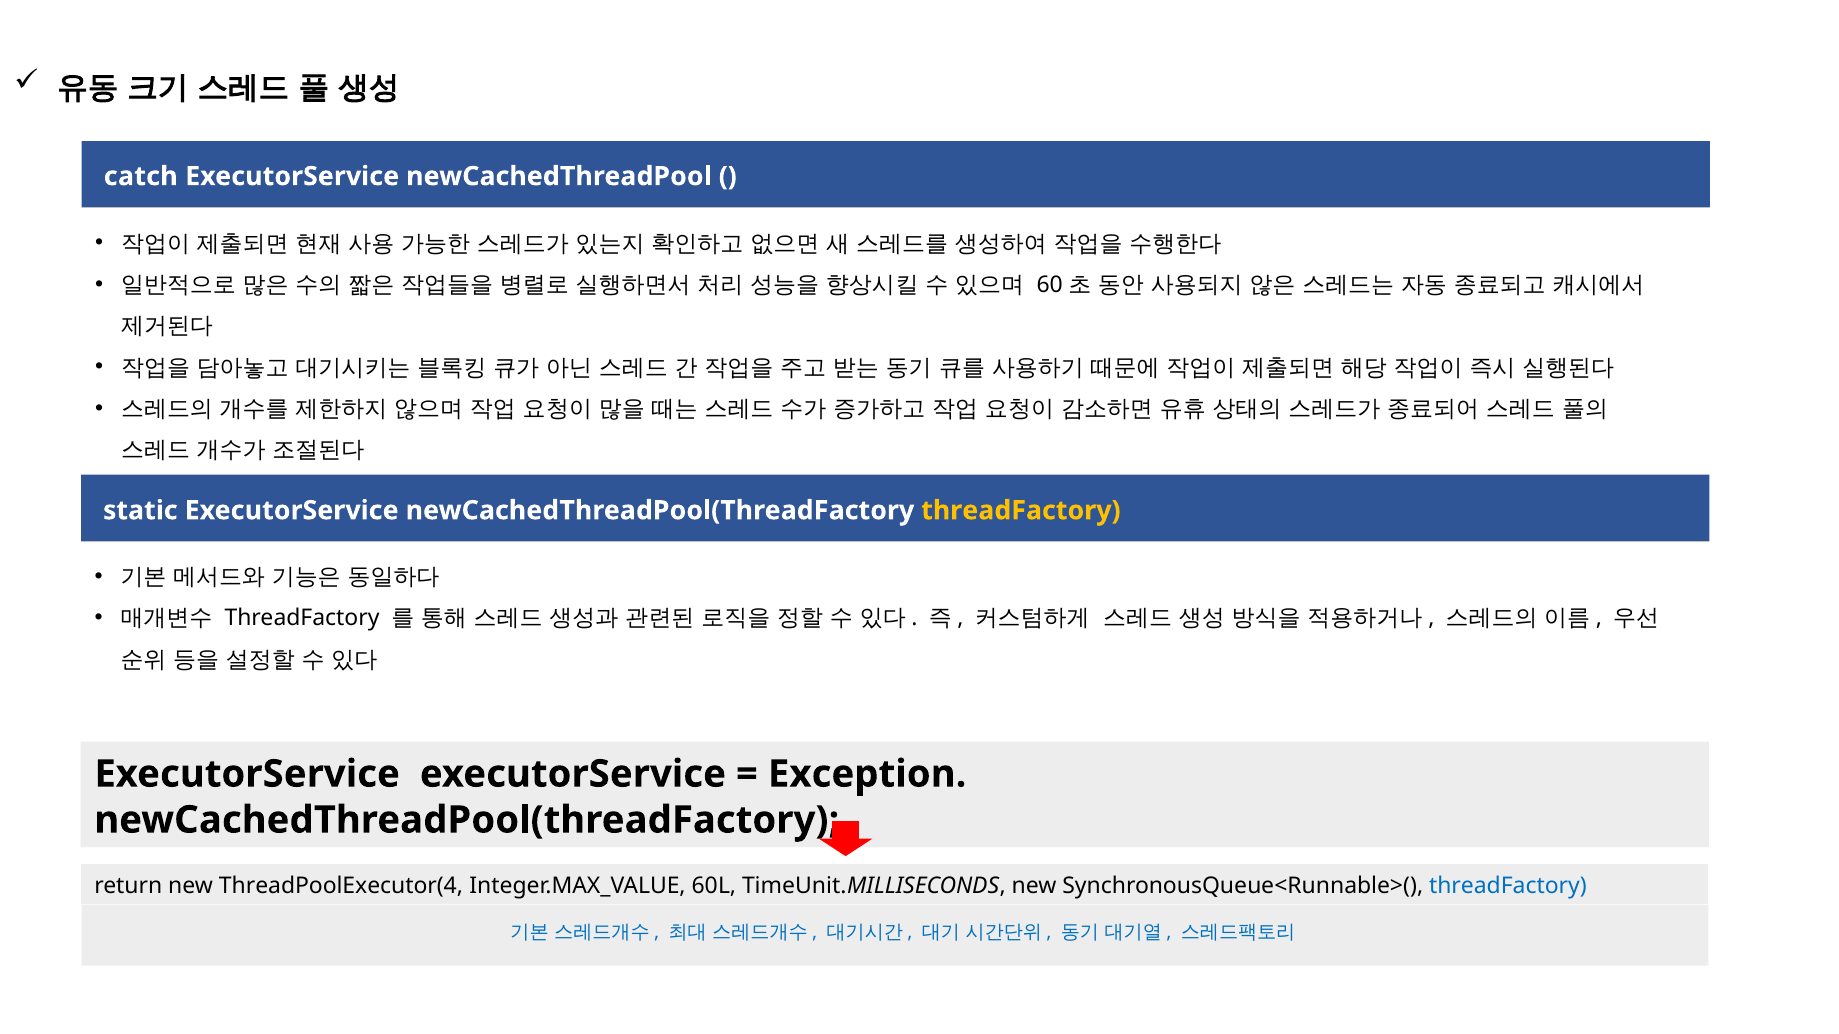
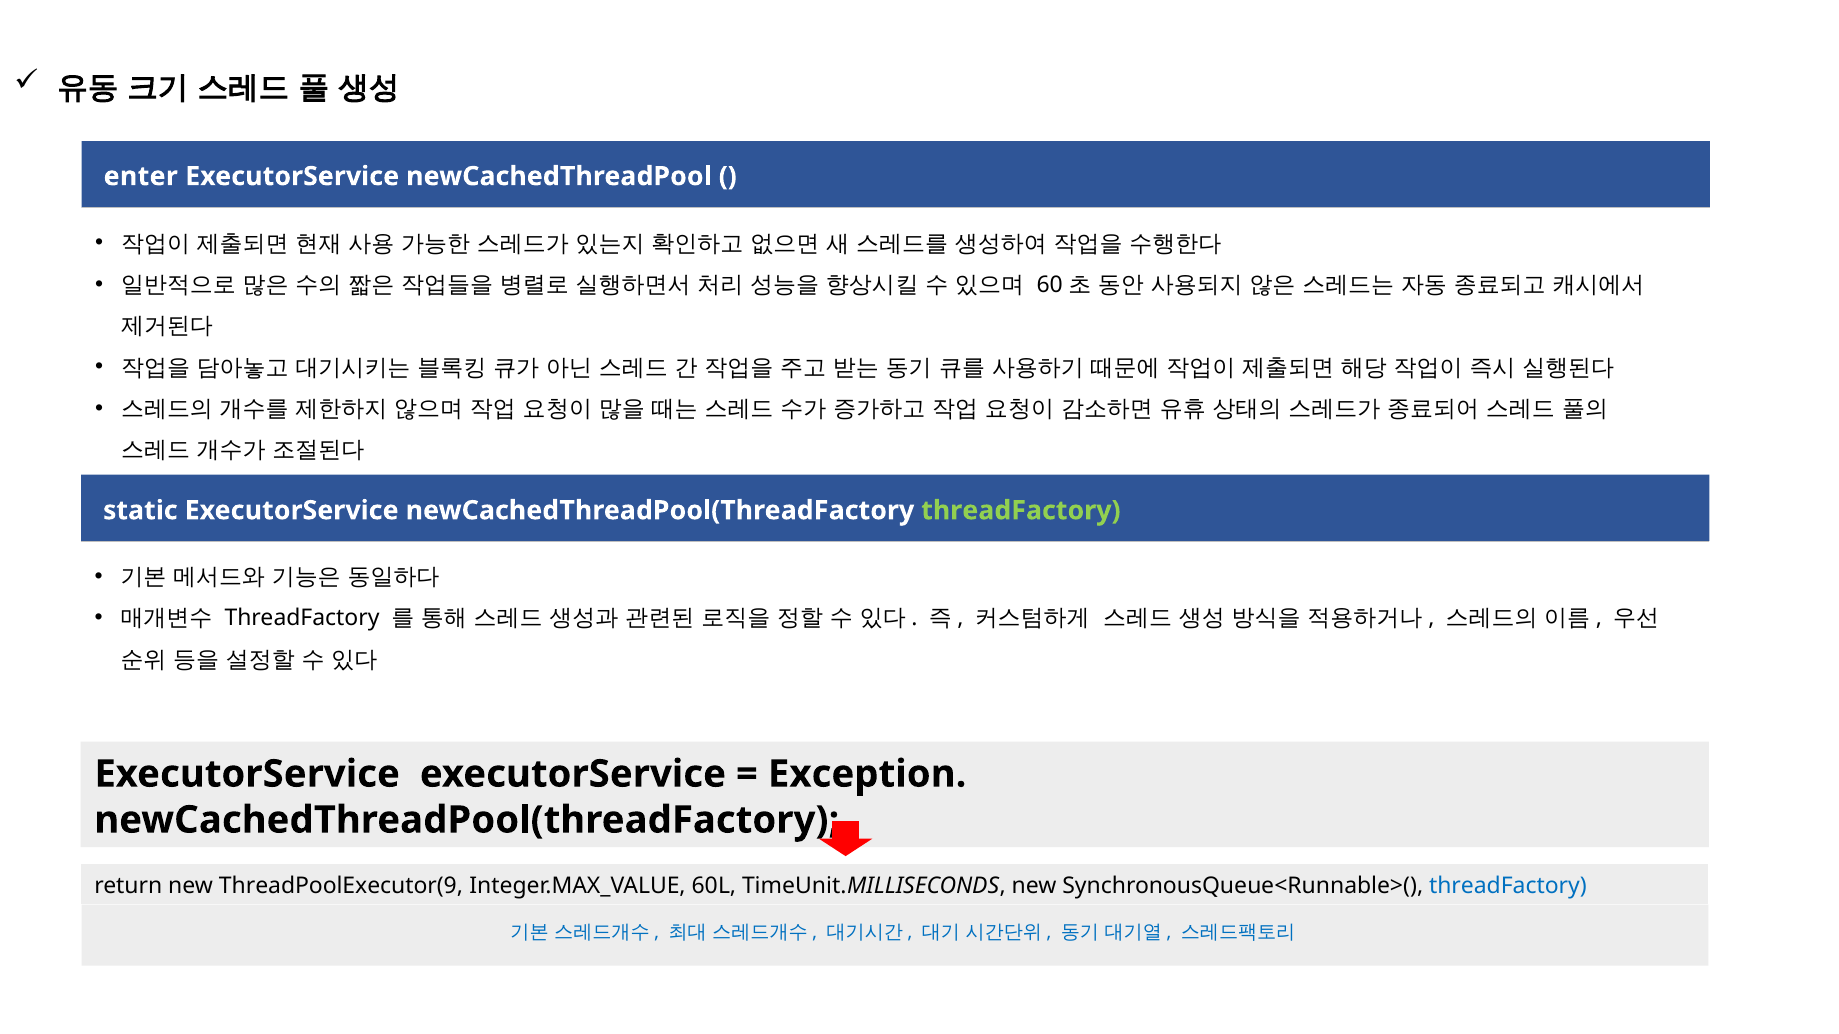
catch: catch -> enter
threadFactory at (1021, 511) colour: yellow -> light green
ThreadPoolExecutor(4: ThreadPoolExecutor(4 -> ThreadPoolExecutor(9
